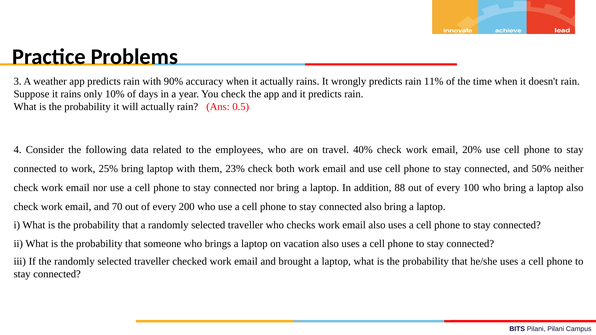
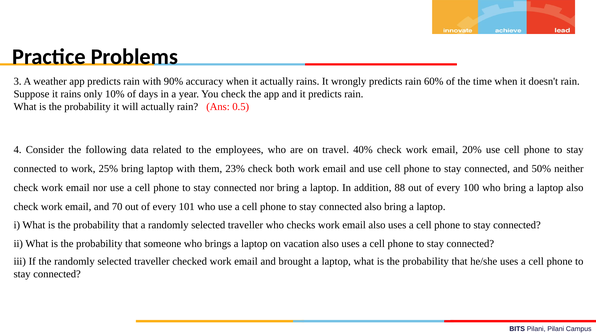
11%: 11% -> 60%
200: 200 -> 101
